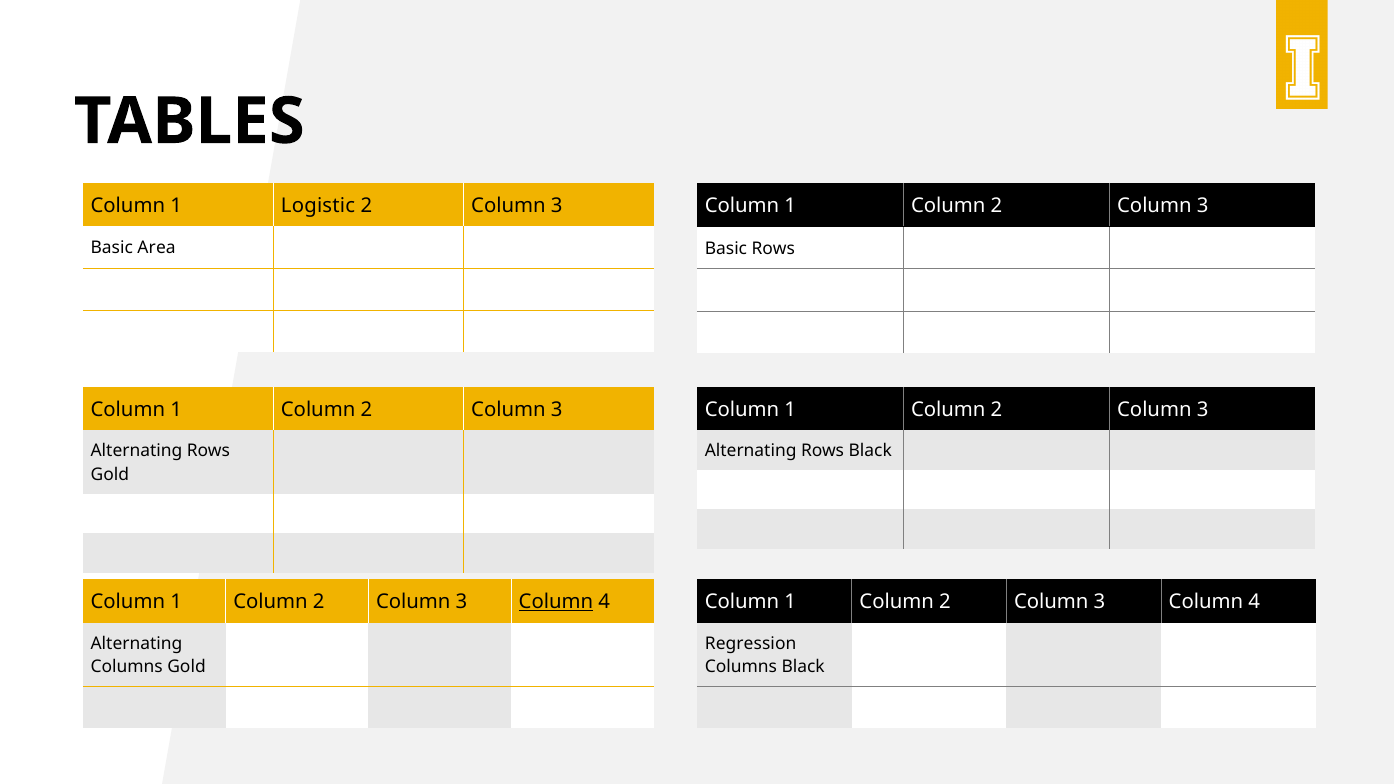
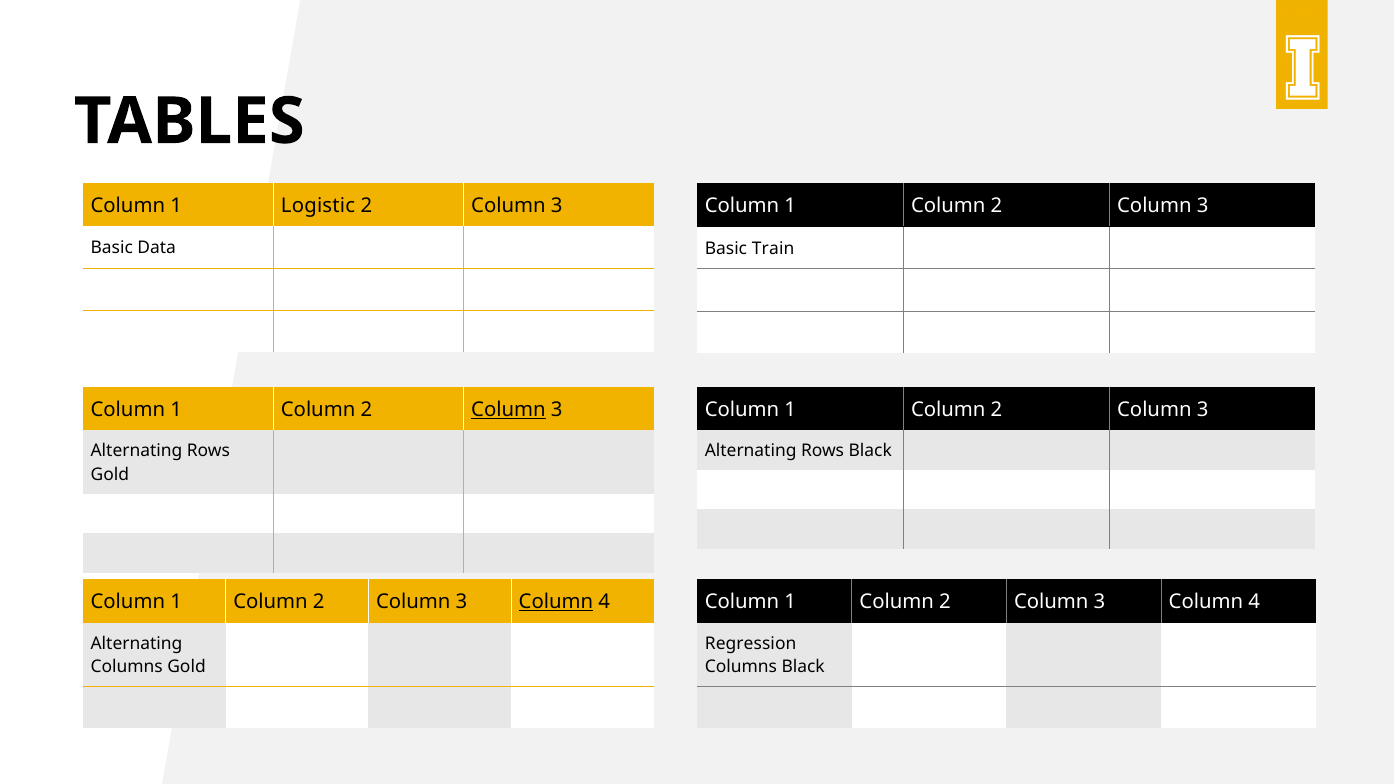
Area: Area -> Data
Basic Rows: Rows -> Train
Column at (508, 410) underline: none -> present
